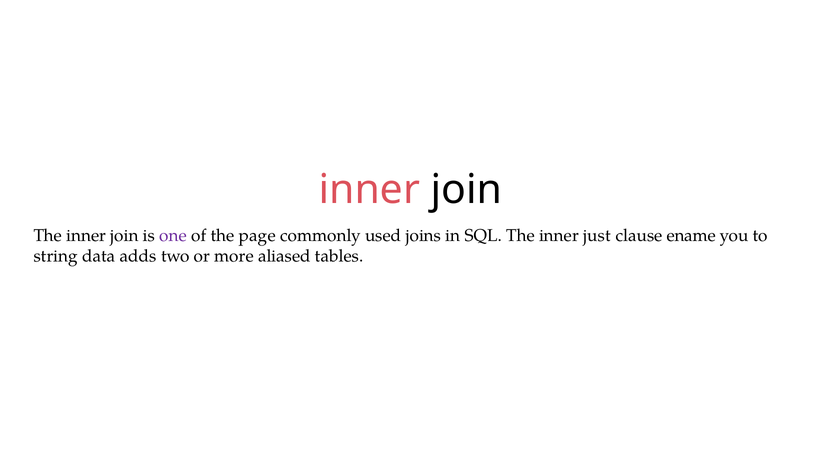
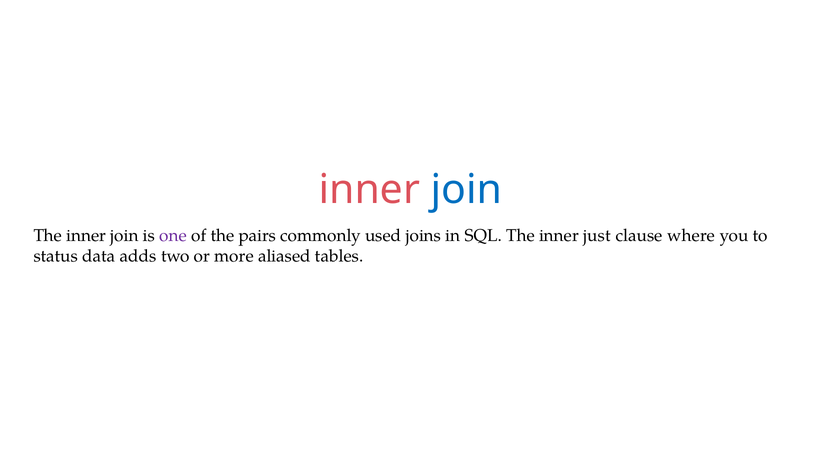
join at (466, 190) colour: black -> blue
page: page -> pairs
ename: ename -> where
string: string -> status
